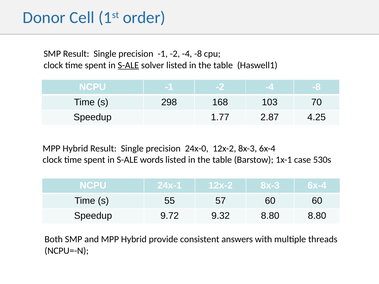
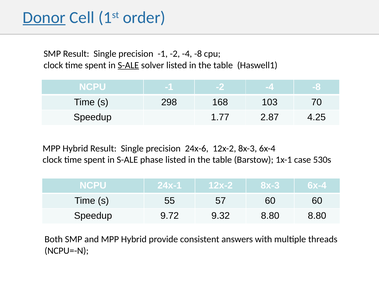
Donor underline: none -> present
24x-0: 24x-0 -> 24x-6
words: words -> phase
